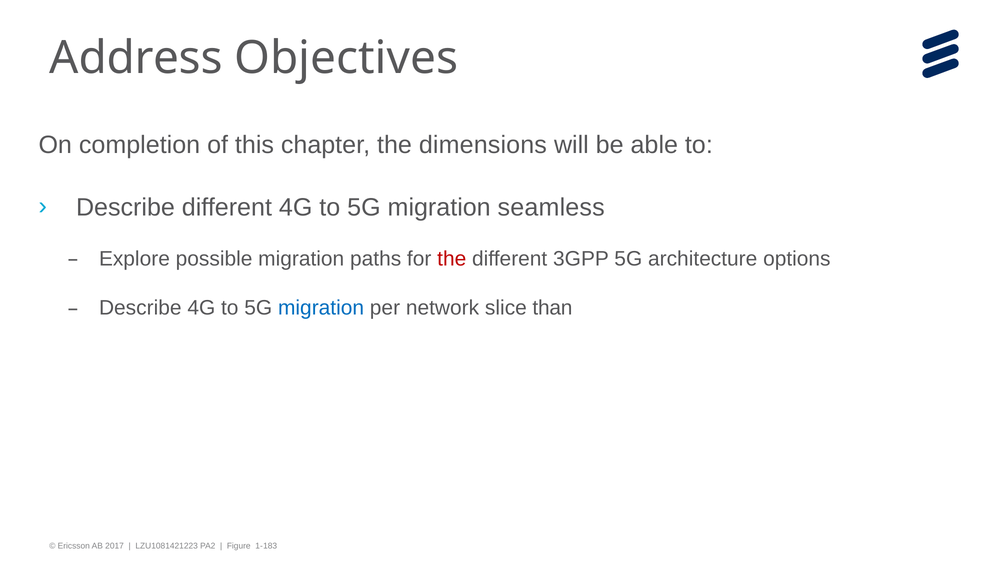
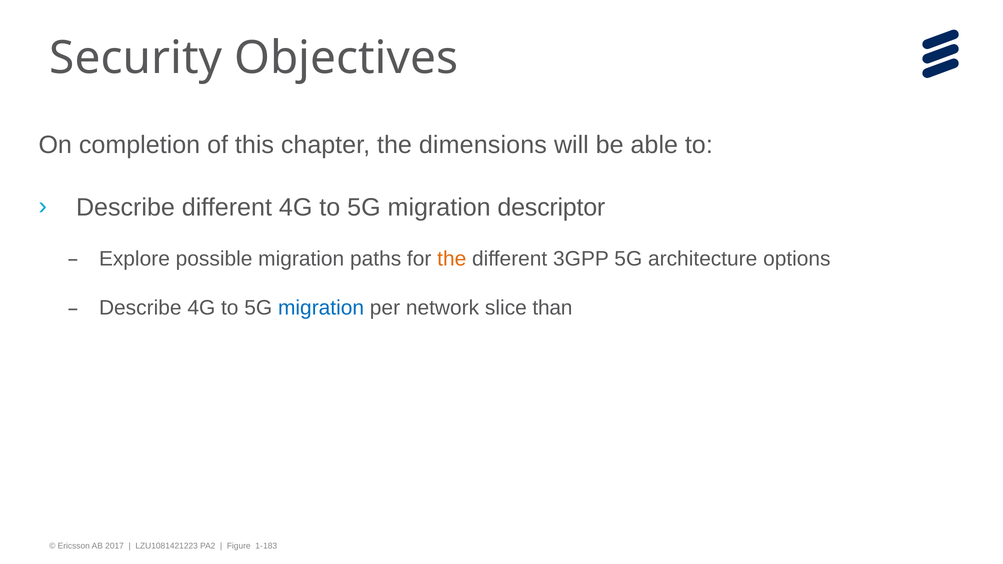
Address: Address -> Security
seamless: seamless -> descriptor
the at (452, 259) colour: red -> orange
